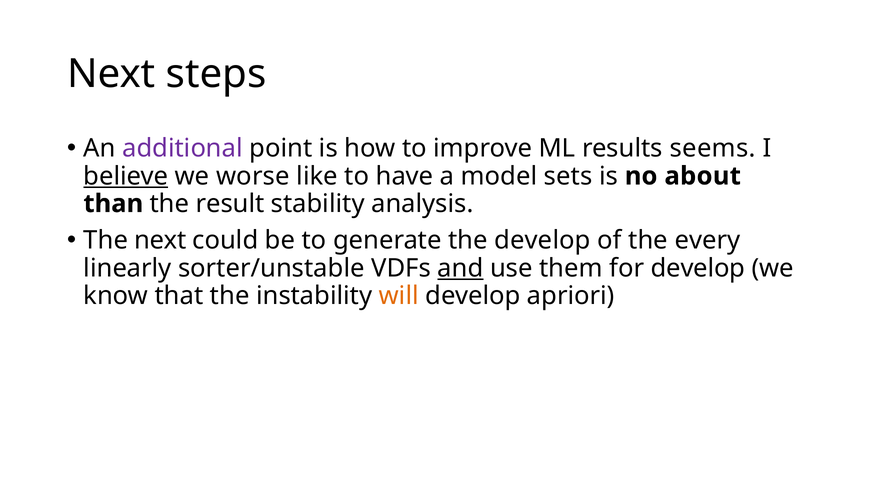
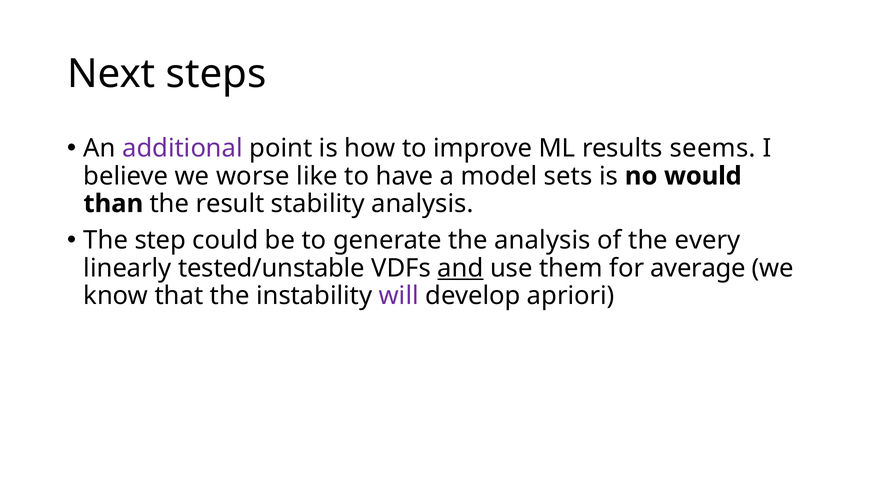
believe underline: present -> none
about: about -> would
The next: next -> step
the develop: develop -> analysis
sorter/unstable: sorter/unstable -> tested/unstable
for develop: develop -> average
will colour: orange -> purple
